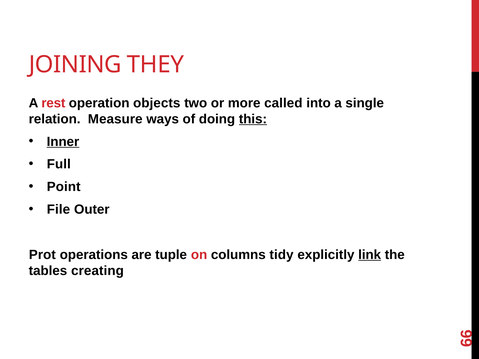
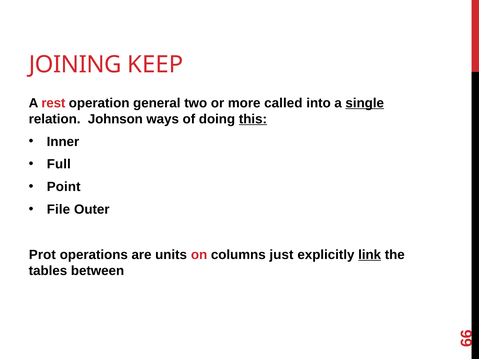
THEY: THEY -> KEEP
objects: objects -> general
single underline: none -> present
Measure: Measure -> Johnson
Inner underline: present -> none
tuple: tuple -> units
tidy: tidy -> just
creating: creating -> between
